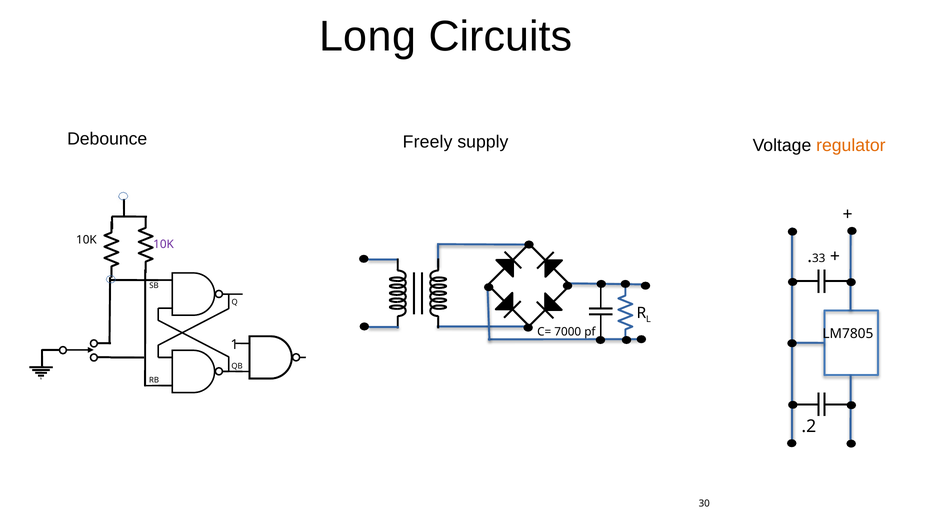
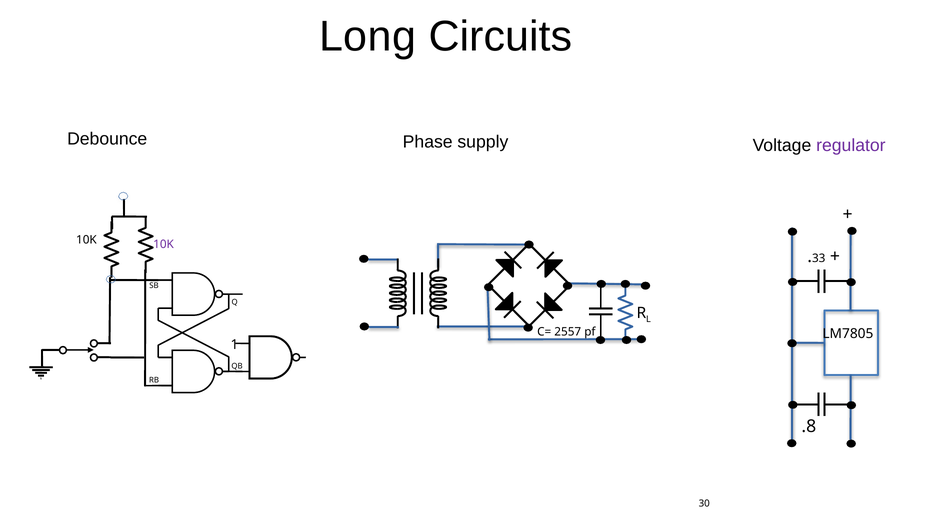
Freely: Freely -> Phase
regulator colour: orange -> purple
7000: 7000 -> 2557
.2: .2 -> .8
